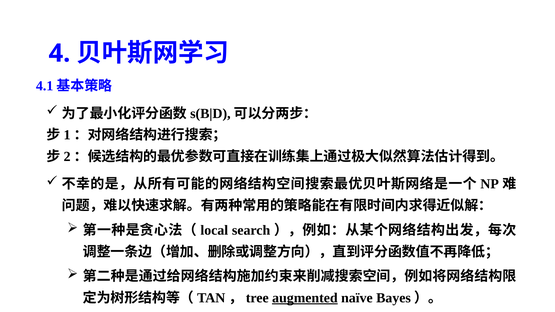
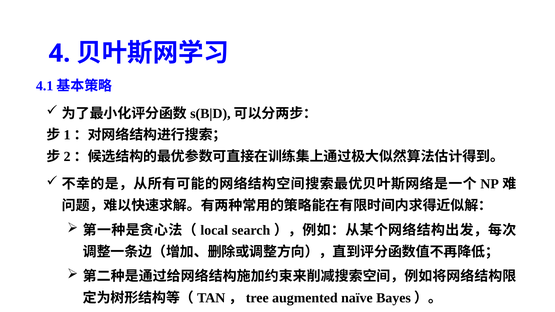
augmented underline: present -> none
